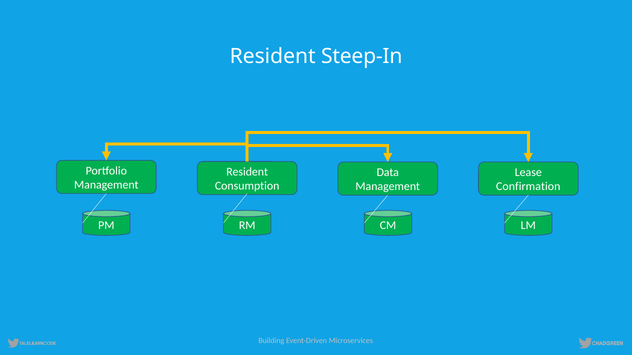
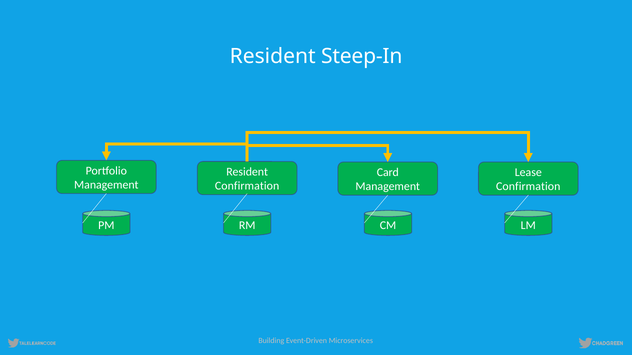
Data: Data -> Card
Consumption at (247, 186): Consumption -> Confirmation
